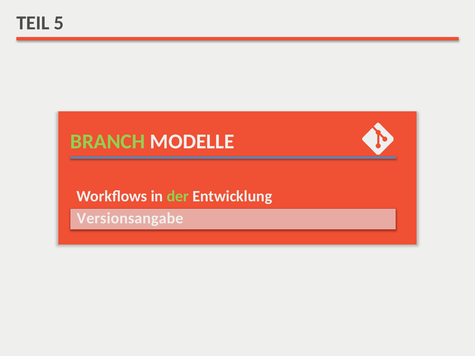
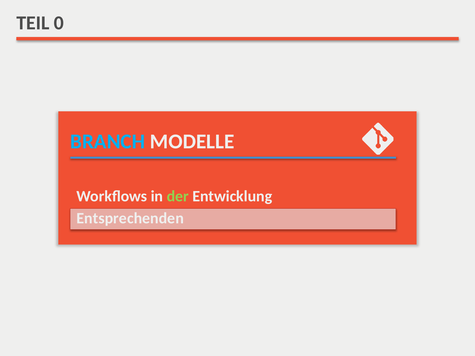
5: 5 -> 0
BRANCH colour: light green -> light blue
Versionsangabe: Versionsangabe -> Entsprechenden
